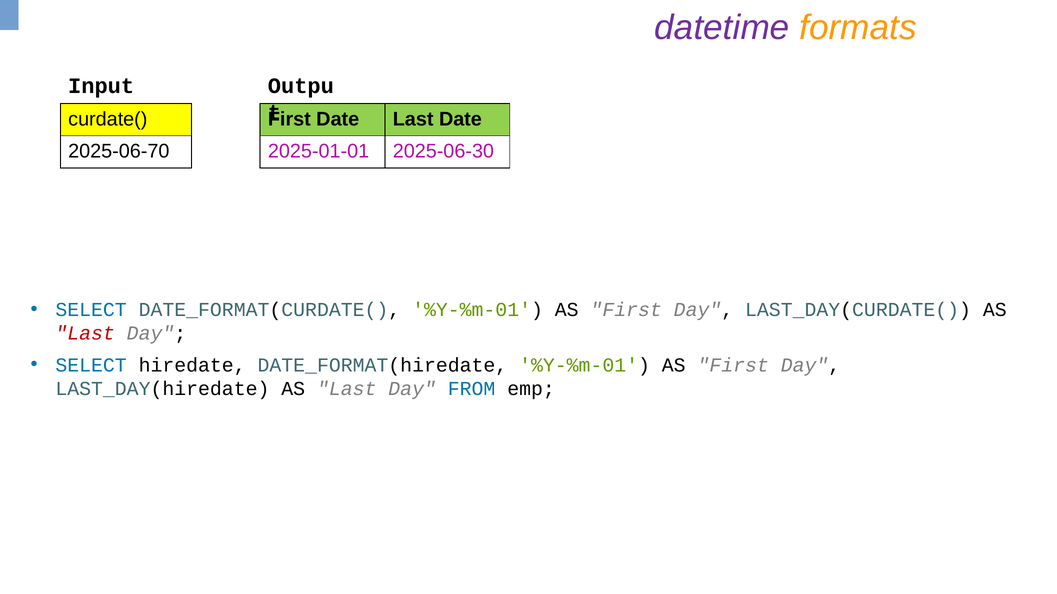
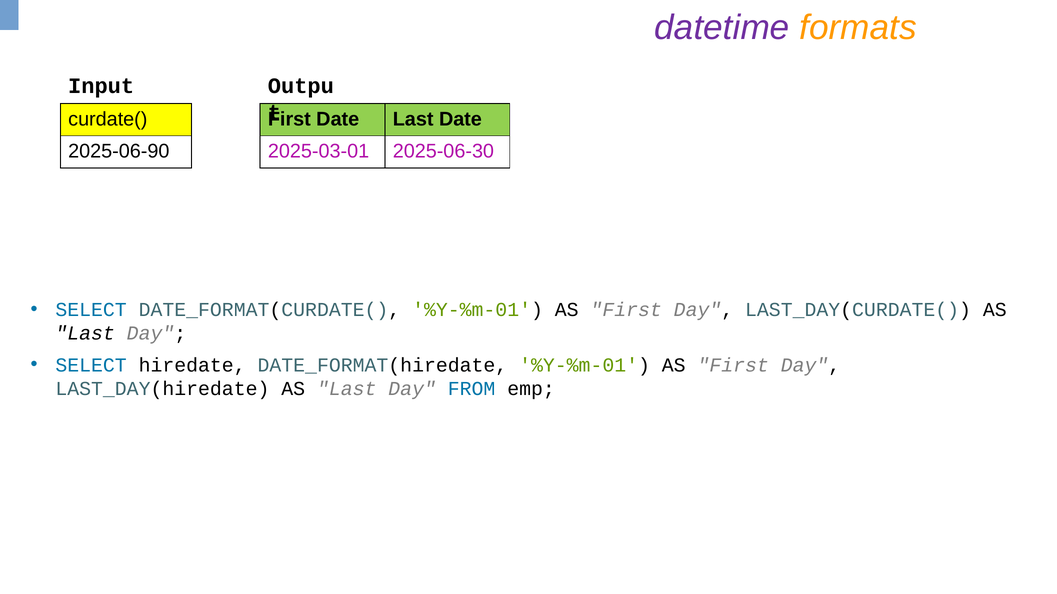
2025-06-70: 2025-06-70 -> 2025-06-90
2025-01-01: 2025-01-01 -> 2025-03-01
Last at (85, 334) colour: red -> black
